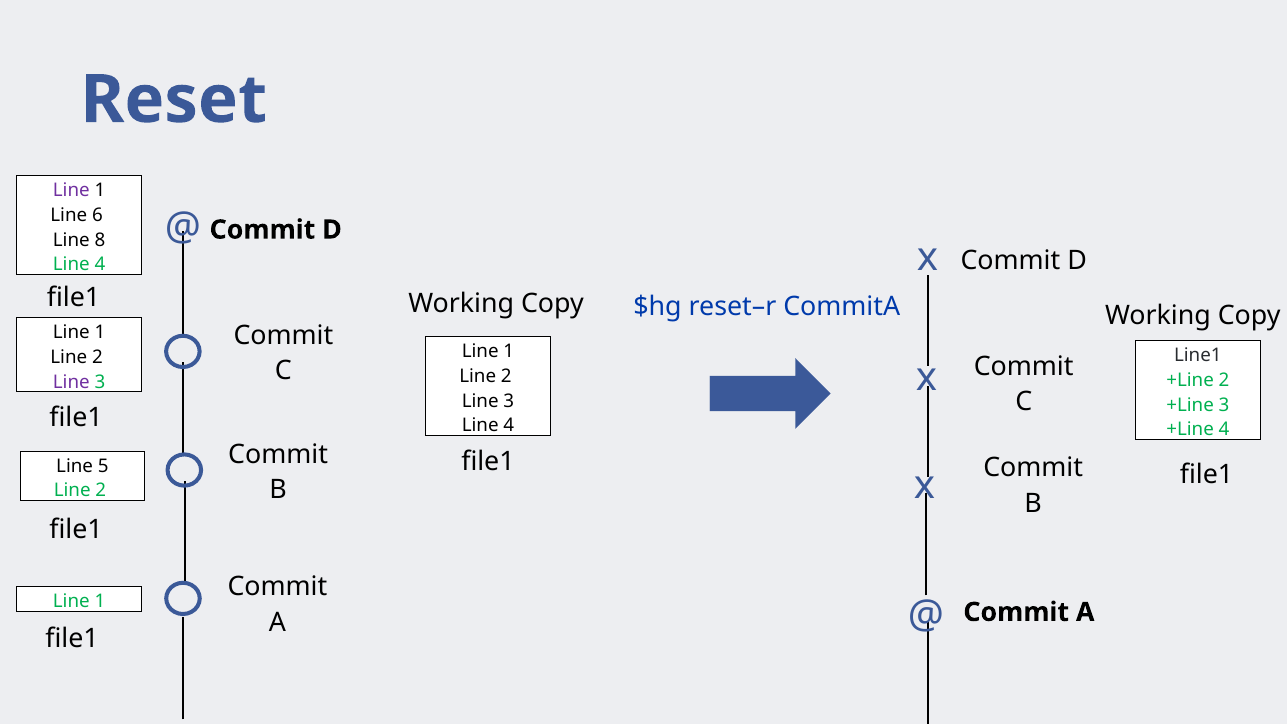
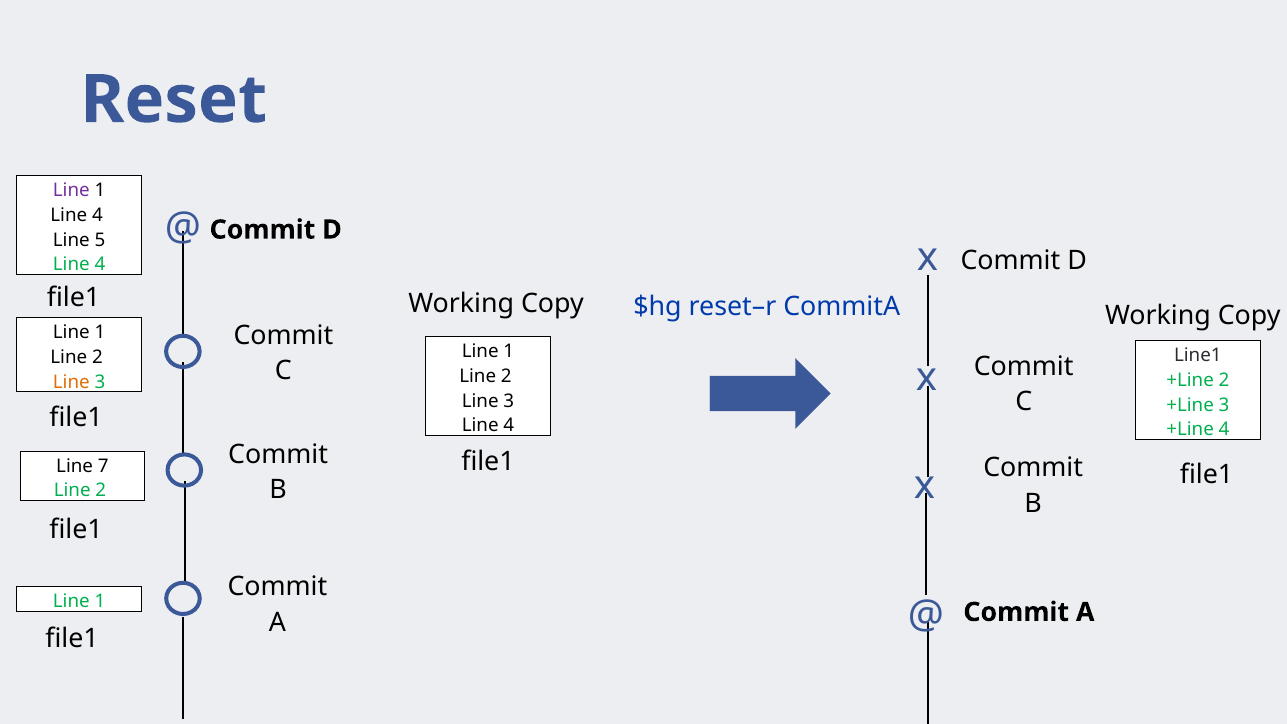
6 at (97, 215): 6 -> 4
8: 8 -> 5
Line at (71, 382) colour: purple -> orange
5: 5 -> 7
